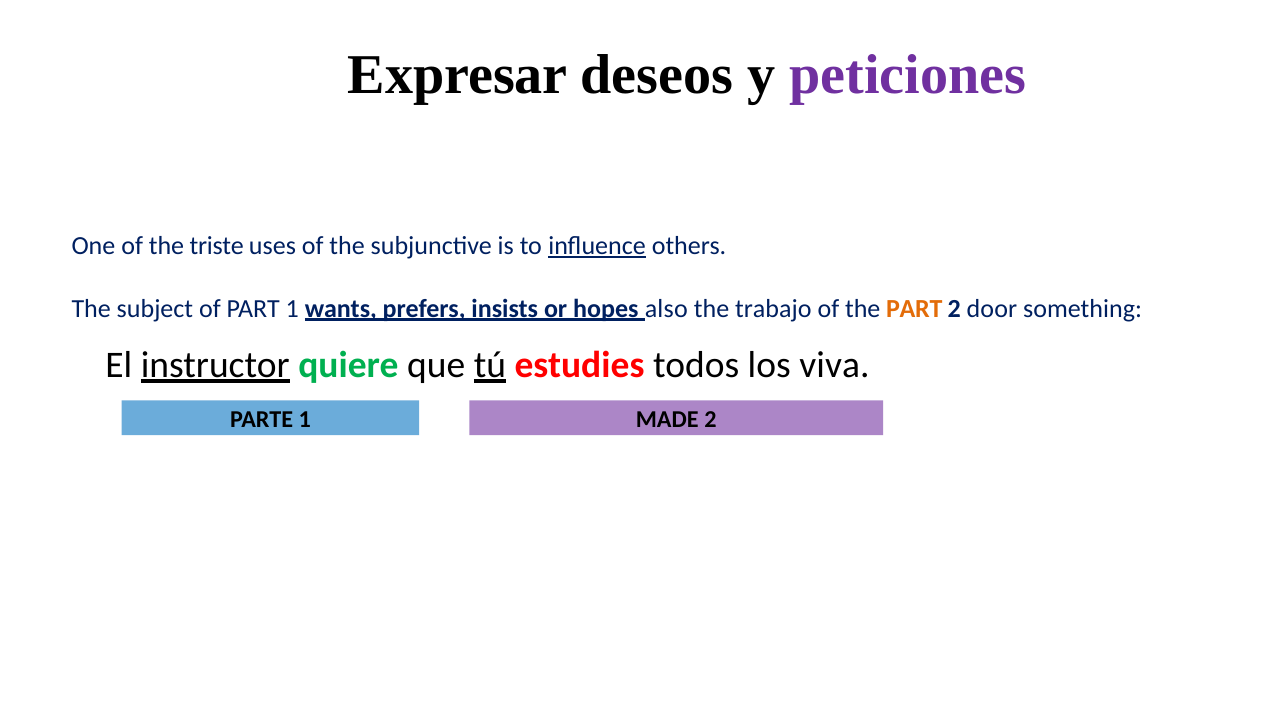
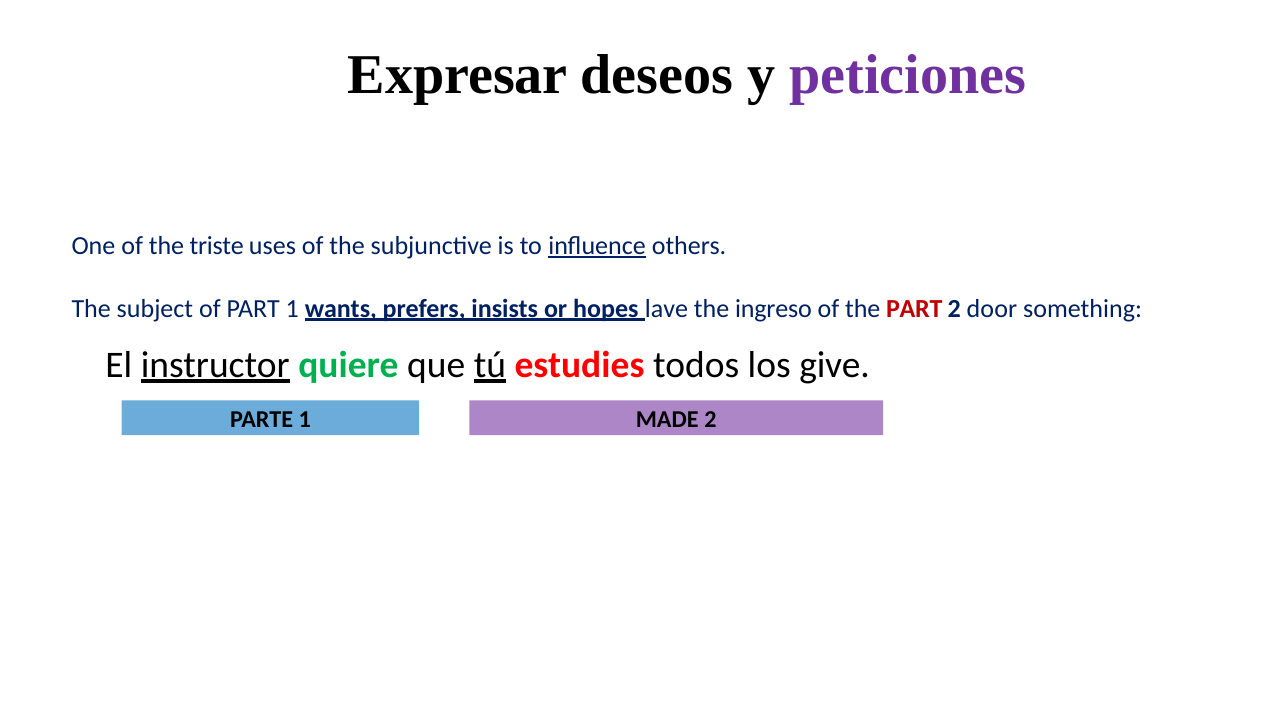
also: also -> lave
trabajo: trabajo -> ingreso
PART at (914, 308) colour: orange -> red
viva: viva -> give
